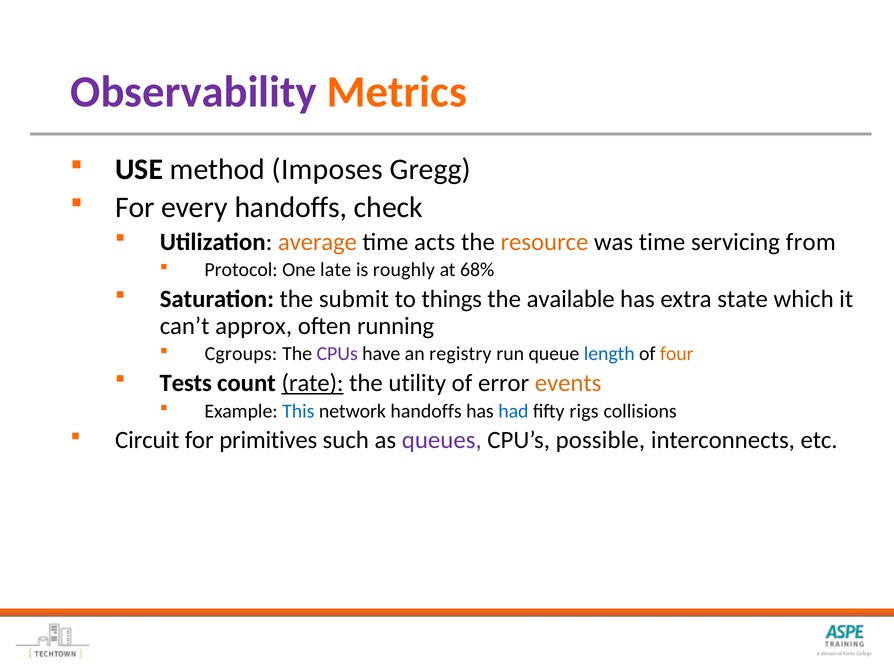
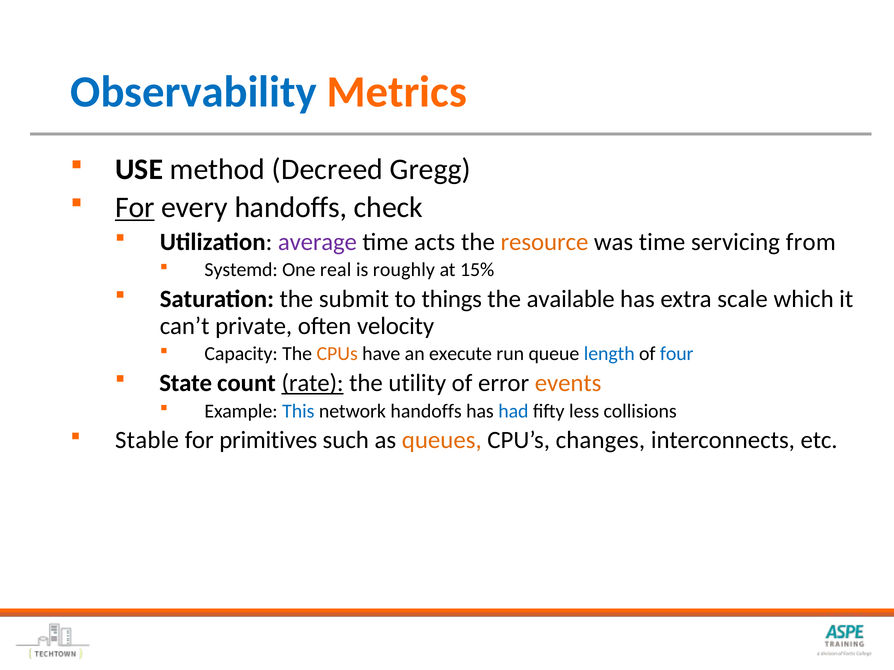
Observability colour: purple -> blue
Imposes: Imposes -> Decreed
For at (135, 208) underline: none -> present
average colour: orange -> purple
Protocol: Protocol -> Systemd
late: late -> real
68%: 68% -> 15%
state: state -> scale
approx: approx -> private
running: running -> velocity
Cgroups: Cgroups -> Capacity
CPUs colour: purple -> orange
registry: registry -> execute
four colour: orange -> blue
Tests: Tests -> State
rigs: rigs -> less
Circuit: Circuit -> Stable
queues colour: purple -> orange
possible: possible -> changes
